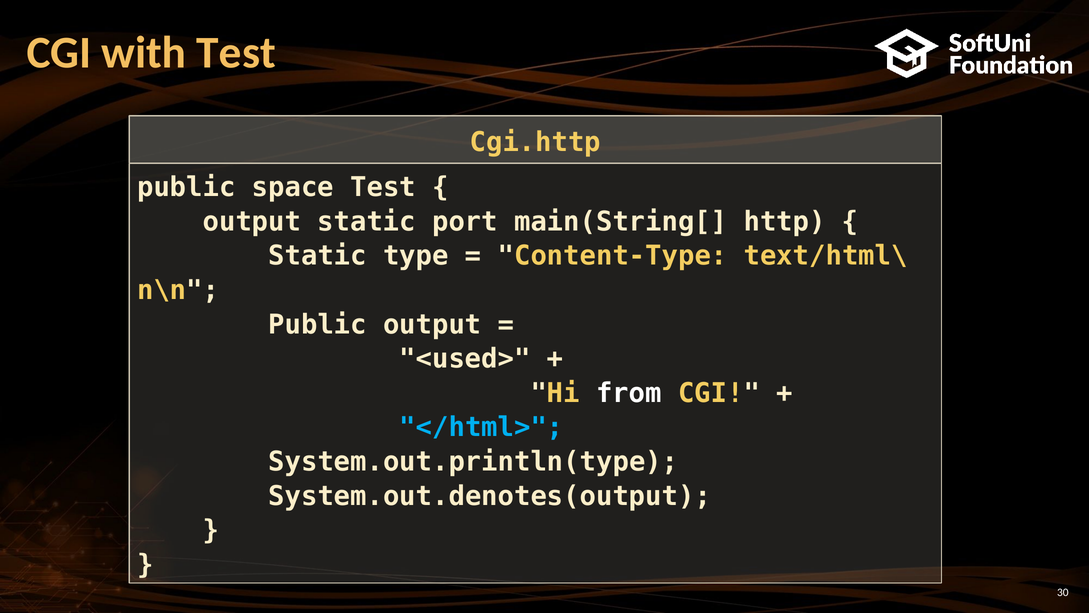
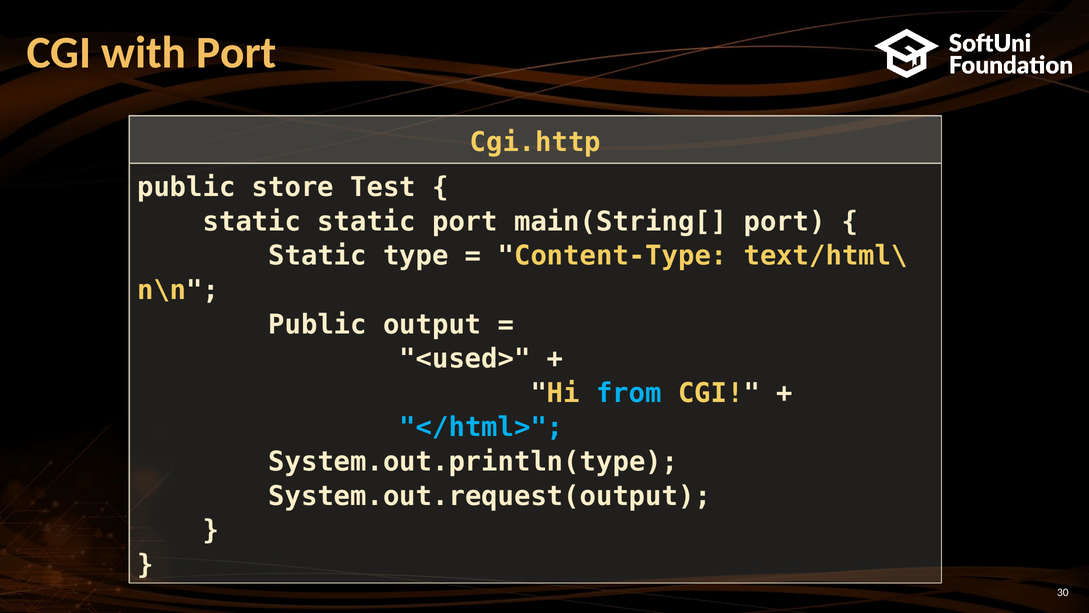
with Test: Test -> Port
space: space -> store
output at (252, 222): output -> static
main(String[ http: http -> port
from colour: white -> light blue
System.out.denotes(output: System.out.denotes(output -> System.out.request(output
